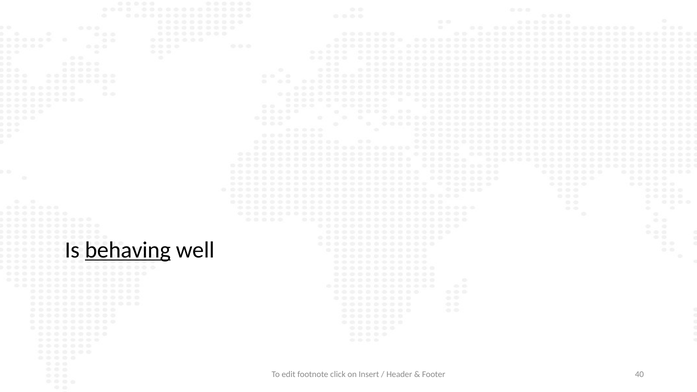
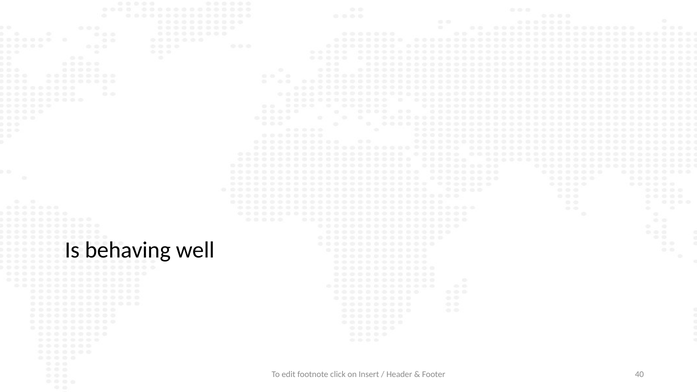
behaving underline: present -> none
